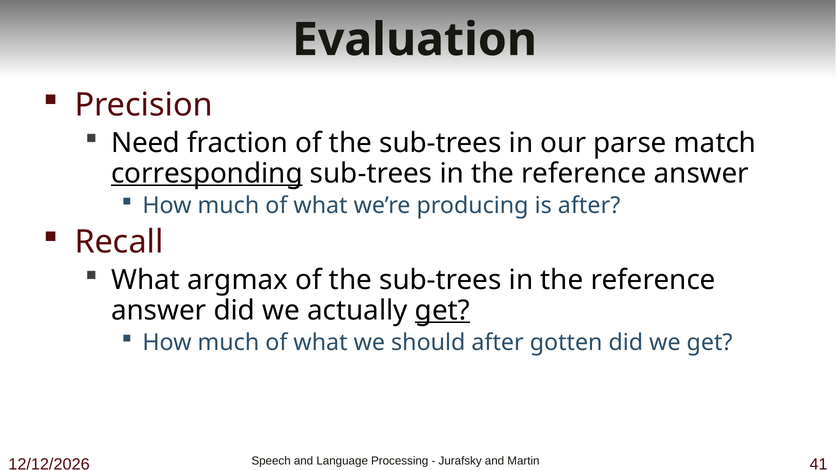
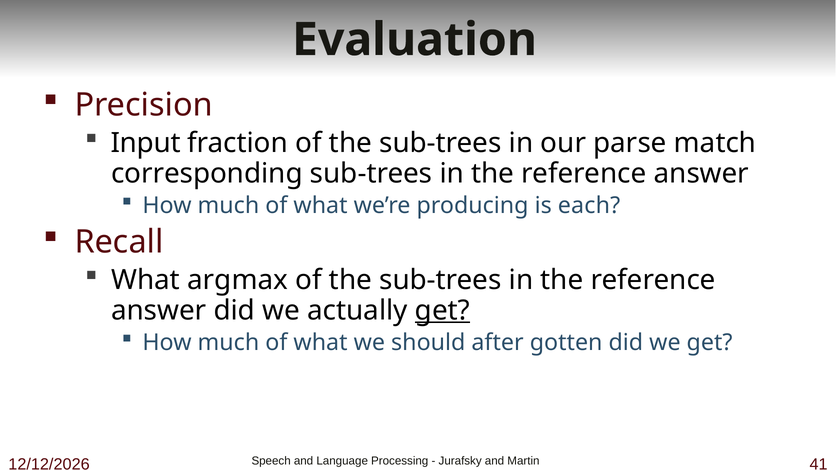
Need: Need -> Input
corresponding underline: present -> none
is after: after -> each
